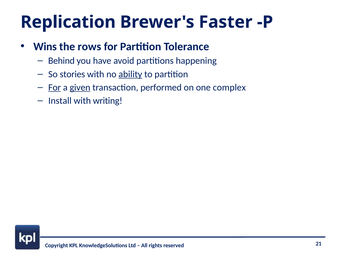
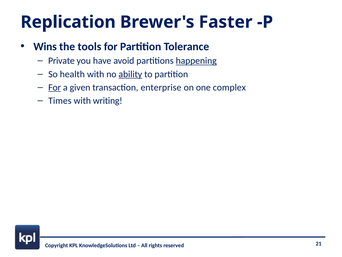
rows: rows -> tools
Behind: Behind -> Private
happening underline: none -> present
stories: stories -> health
given underline: present -> none
performed: performed -> enterprise
Install: Install -> Times
